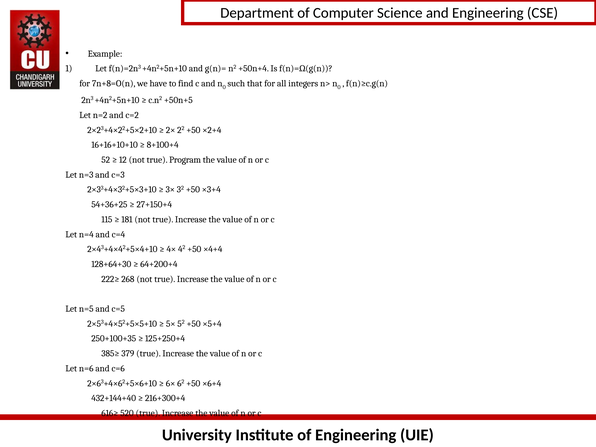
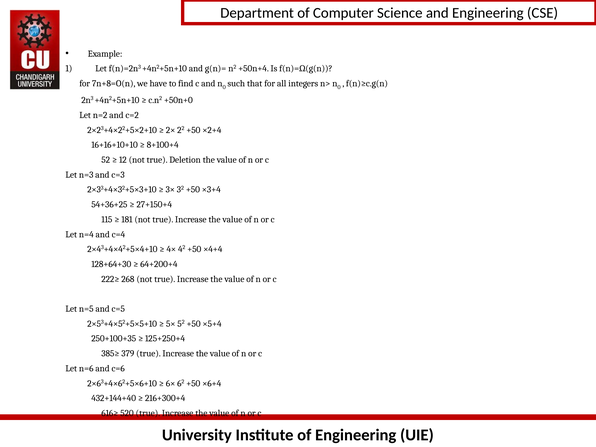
+50n+5: +50n+5 -> +50n+0
Program: Program -> Deletion
